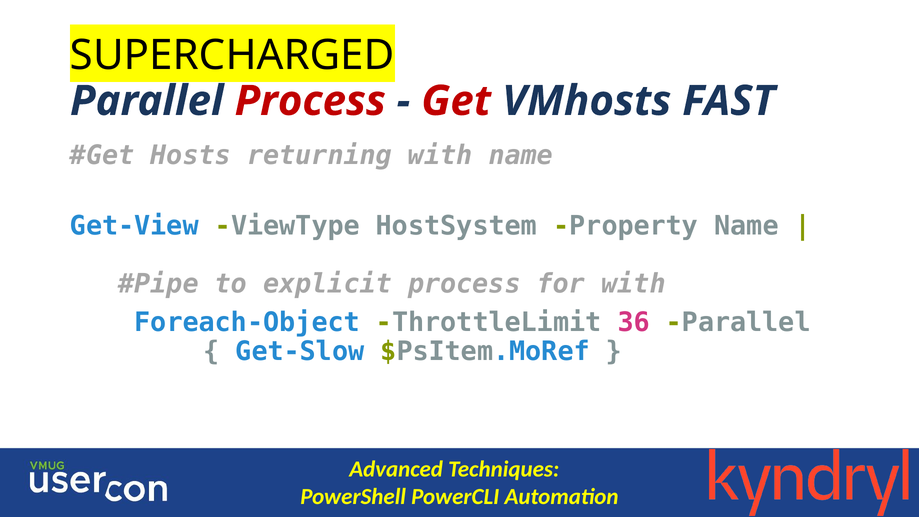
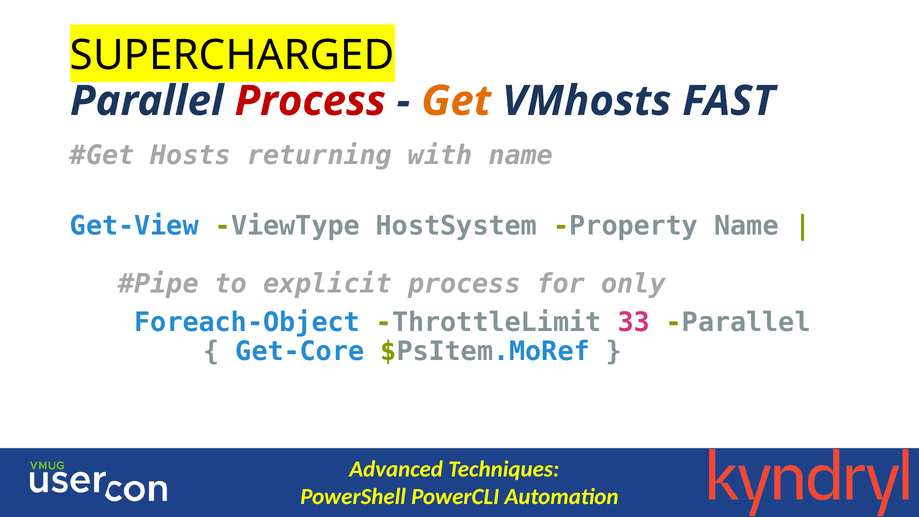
Get colour: red -> orange
for with: with -> only
36: 36 -> 33
Get-Slow: Get-Slow -> Get-Core
